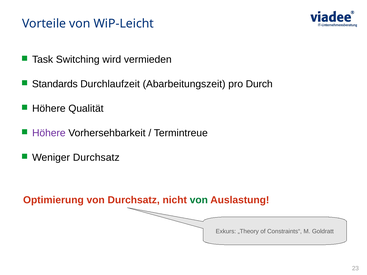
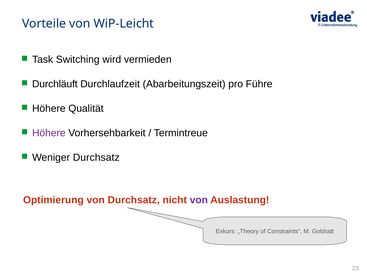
Standards: Standards -> Durchläuft
Durch: Durch -> Führe
von at (199, 200) colour: green -> purple
